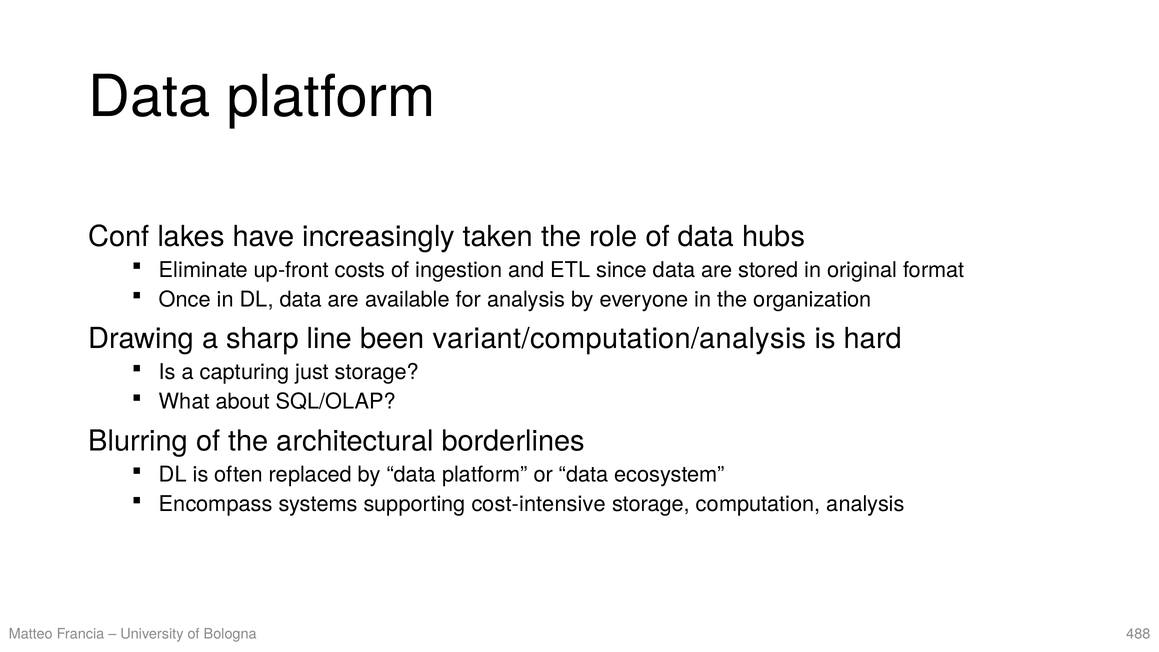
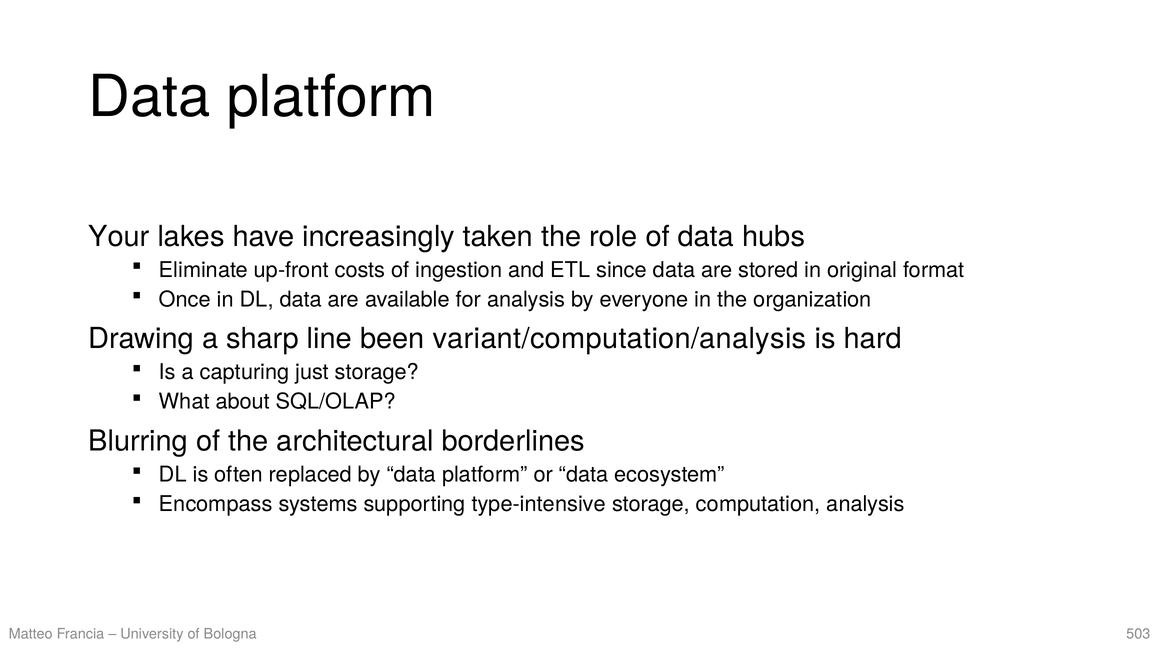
Conf: Conf -> Your
cost-intensive: cost-intensive -> type-intensive
488: 488 -> 503
